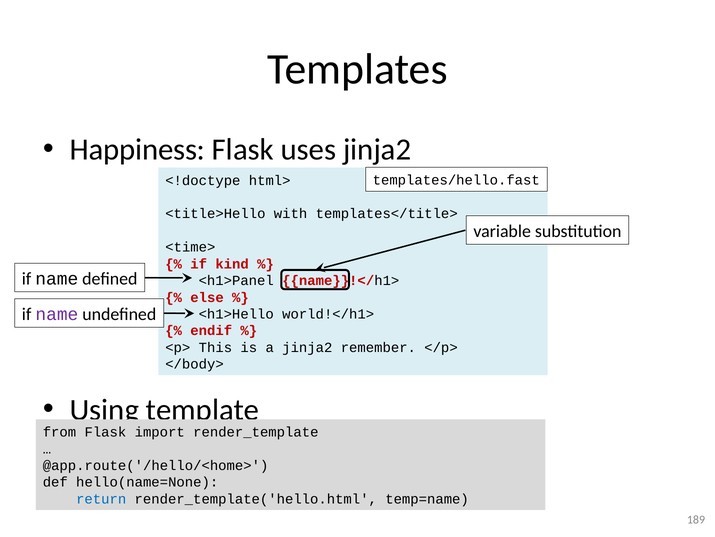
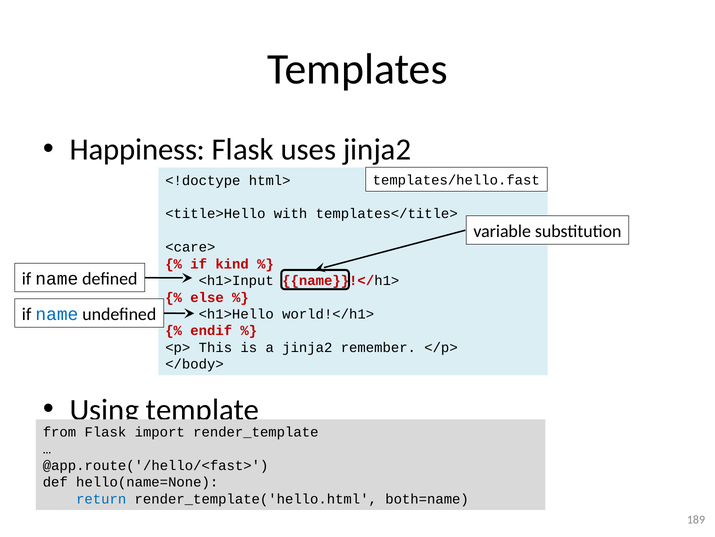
<time>: <time> -> <care>
<h1>Panel: <h1>Panel -> <h1>Input
name at (57, 314) colour: purple -> blue
@app.route('/hello/<home>: @app.route('/hello/<home> -> @app.route('/hello/<fast>
temp=name: temp=name -> both=name
